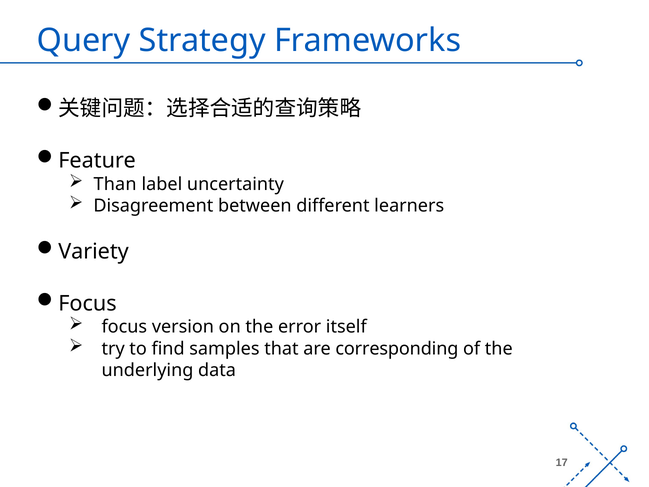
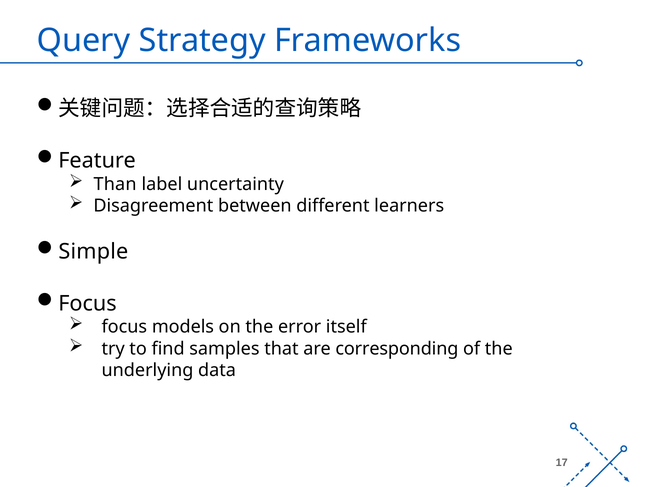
Variety: Variety -> Simple
version: version -> models
